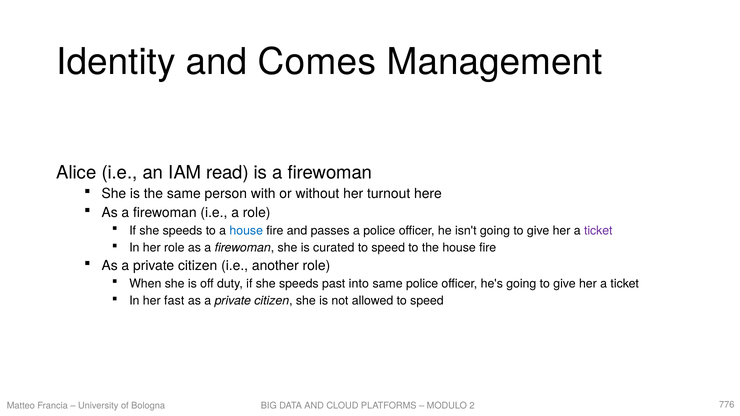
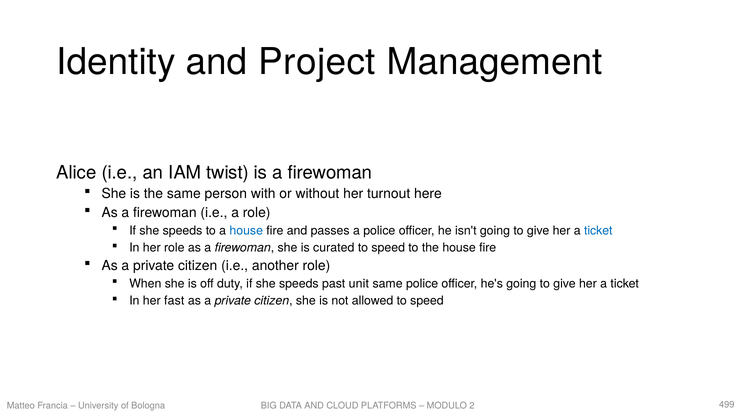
Comes: Comes -> Project
read: read -> twist
ticket at (598, 231) colour: purple -> blue
into: into -> unit
776: 776 -> 499
